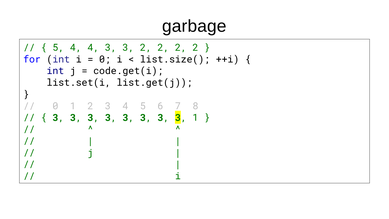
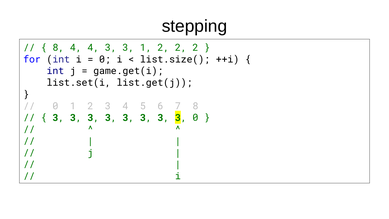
garbage: garbage -> stepping
5 at (58, 48): 5 -> 8
3 2: 2 -> 1
code.get(i: code.get(i -> game.get(i
3 1: 1 -> 0
